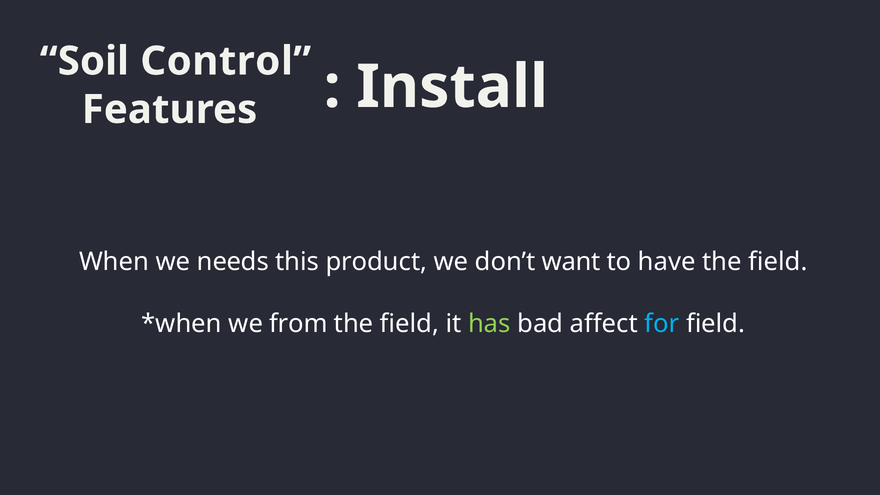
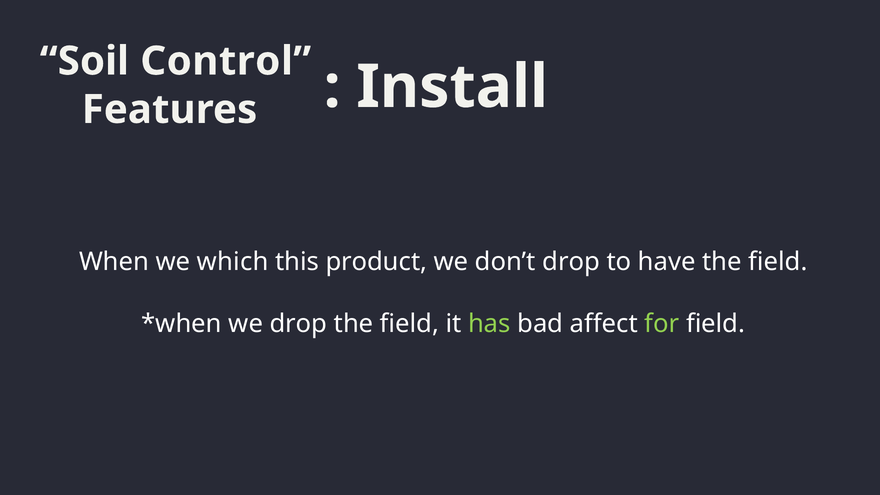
needs: needs -> which
don’t want: want -> drop
we from: from -> drop
for colour: light blue -> light green
